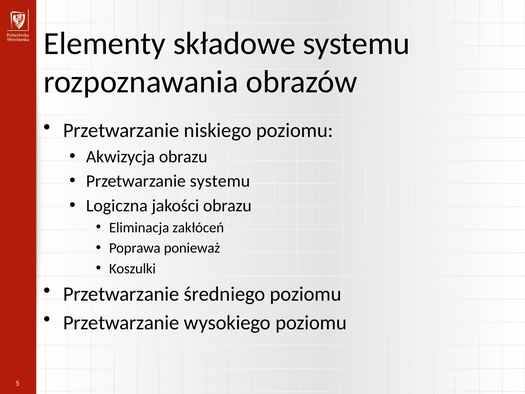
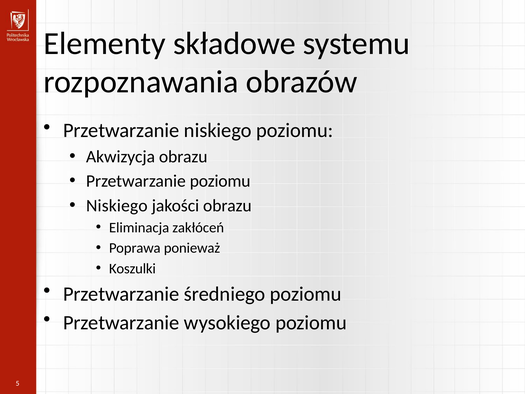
Przetwarzanie systemu: systemu -> poziomu
Logiczna at (117, 206): Logiczna -> Niskiego
